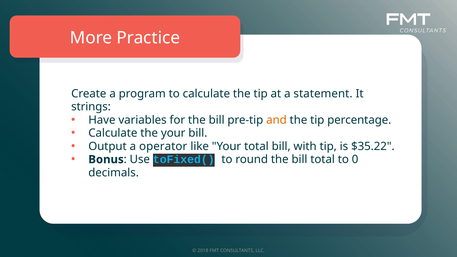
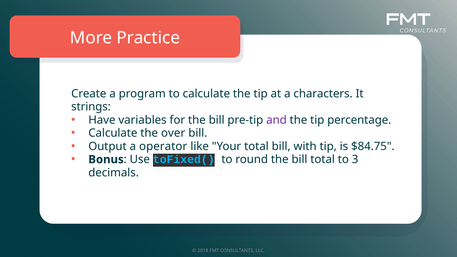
statement: statement -> characters
and colour: orange -> purple
the your: your -> over
$35.22: $35.22 -> $84.75
0: 0 -> 3
